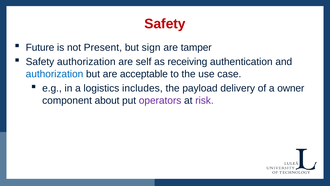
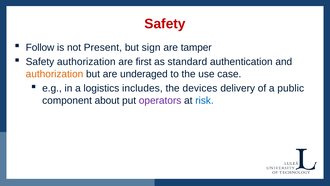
Future: Future -> Follow
self: self -> first
receiving: receiving -> standard
authorization at (55, 74) colour: blue -> orange
acceptable: acceptable -> underaged
payload: payload -> devices
owner: owner -> public
risk colour: purple -> blue
